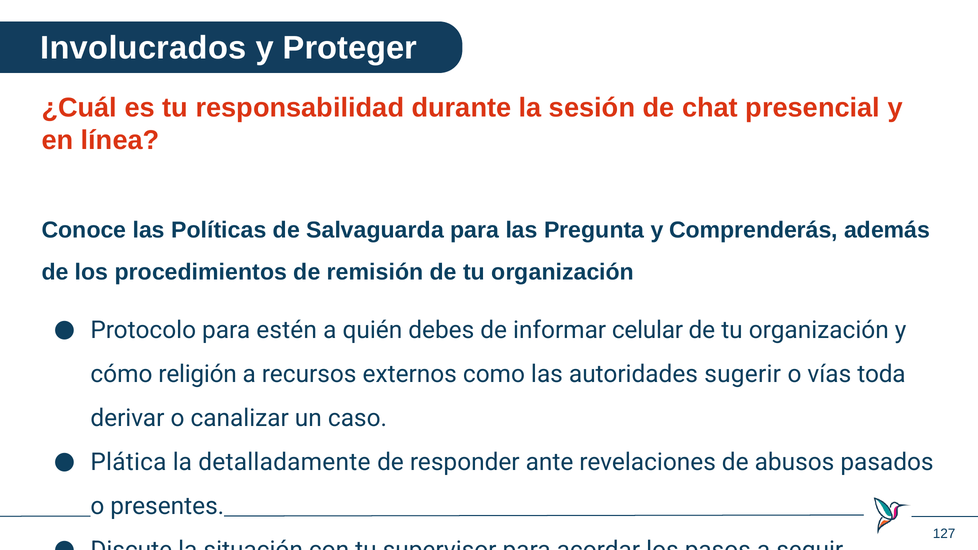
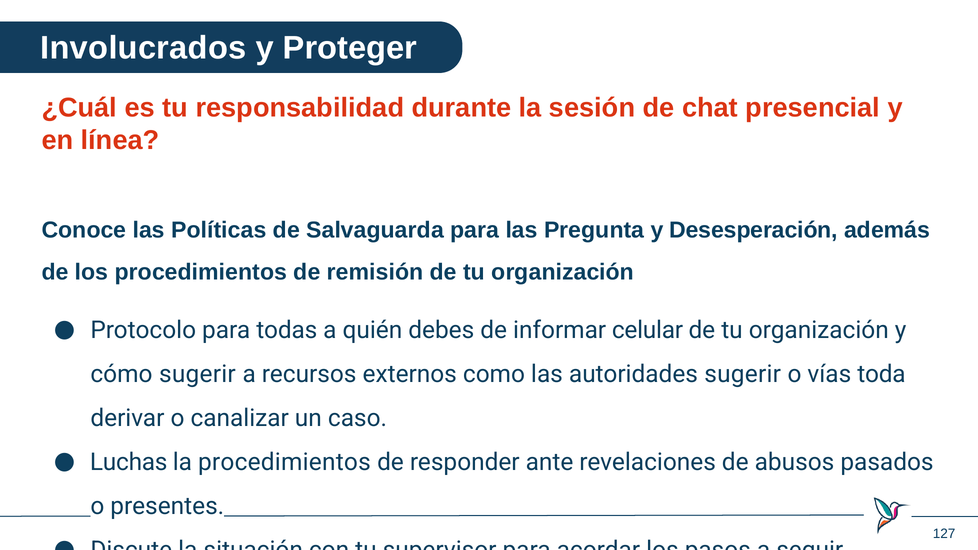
Comprenderás: Comprenderás -> Desesperación
estén: estén -> todas
cómo religión: religión -> sugerir
Plática: Plática -> Luchas
la detalladamente: detalladamente -> procedimientos
